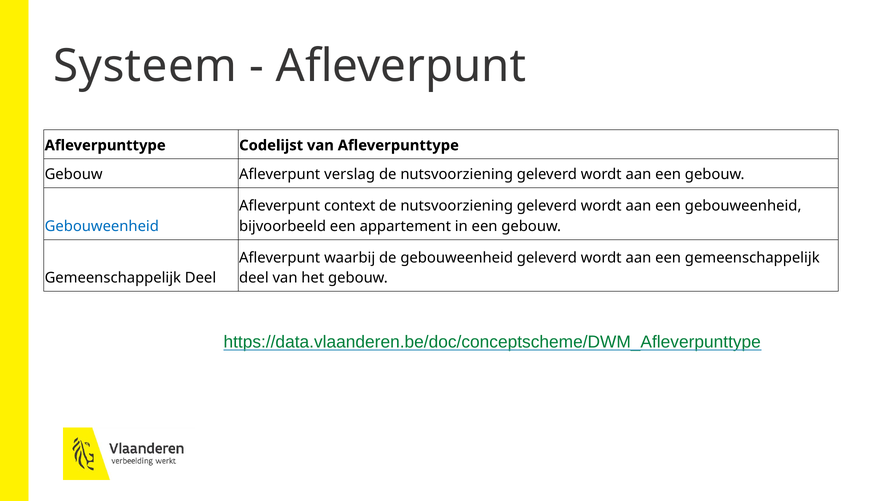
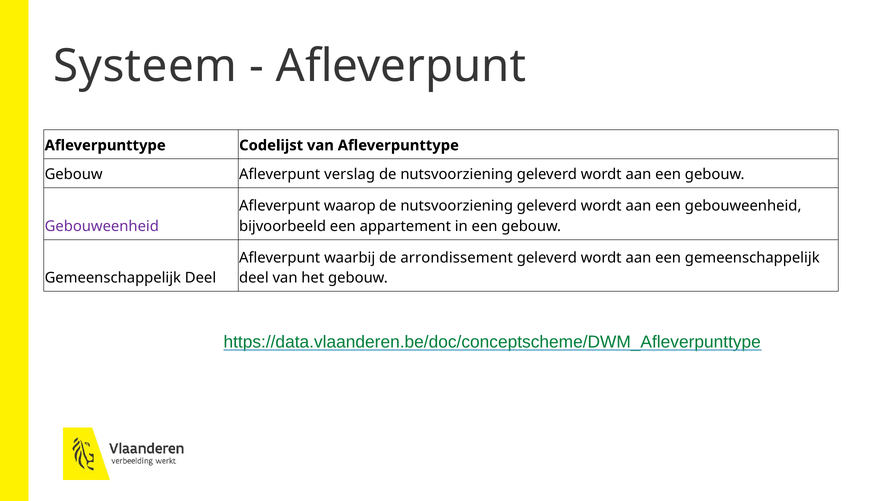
context: context -> waarop
Gebouweenheid at (102, 226) colour: blue -> purple
de gebouweenheid: gebouweenheid -> arrondissement
